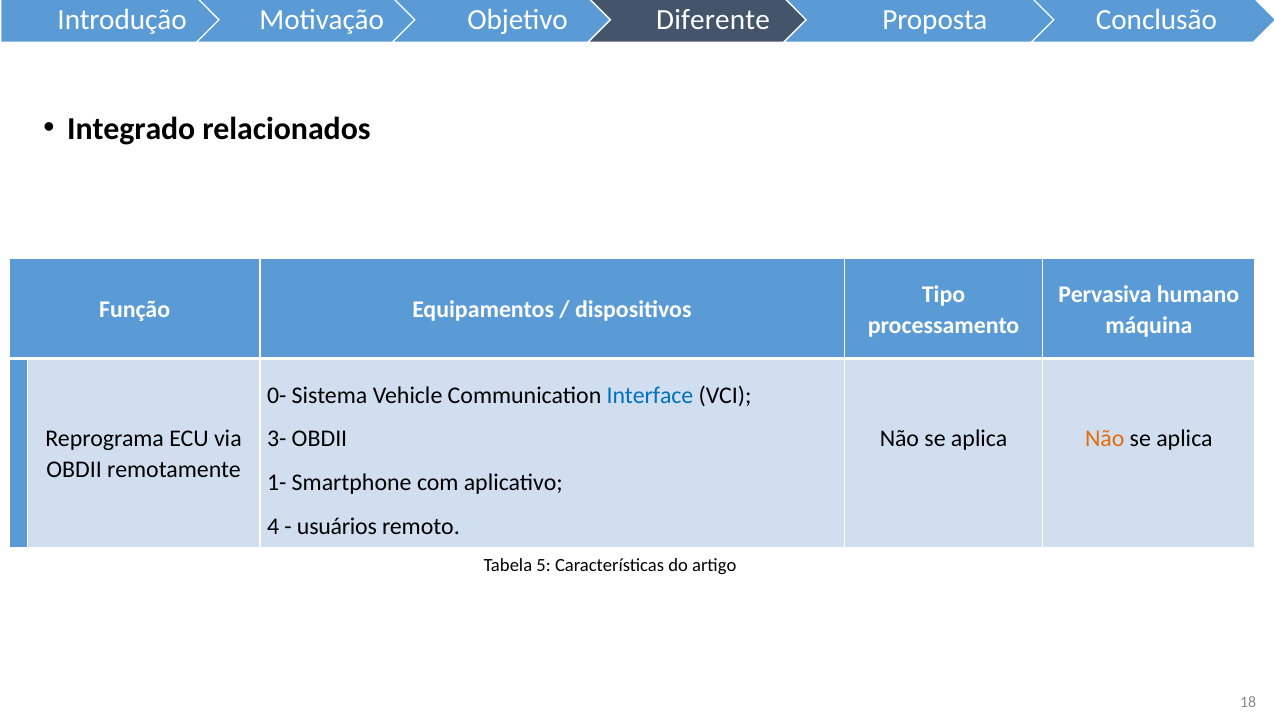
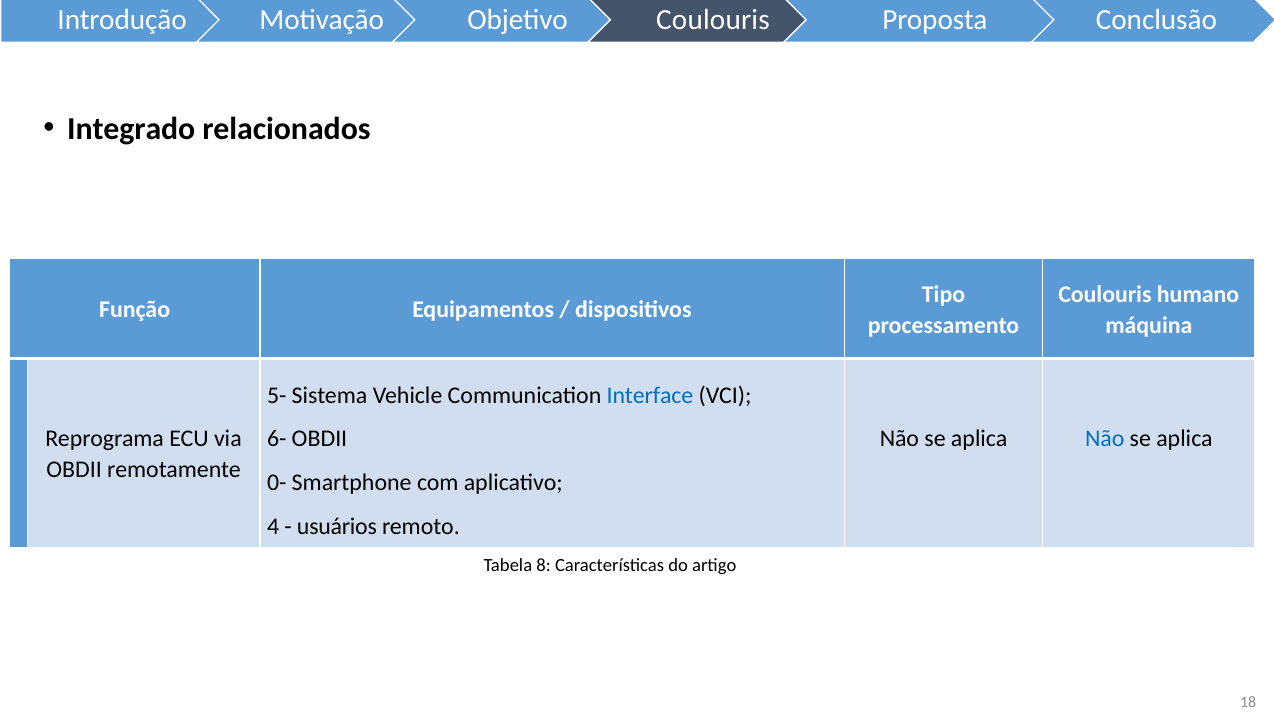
Diferente at (713, 20): Diferente -> Coulouris
Pervasiva at (1105, 294): Pervasiva -> Coulouris
0-: 0- -> 5-
3-: 3- -> 6-
Não at (1105, 439) colour: orange -> blue
1-: 1- -> 0-
5: 5 -> 8
